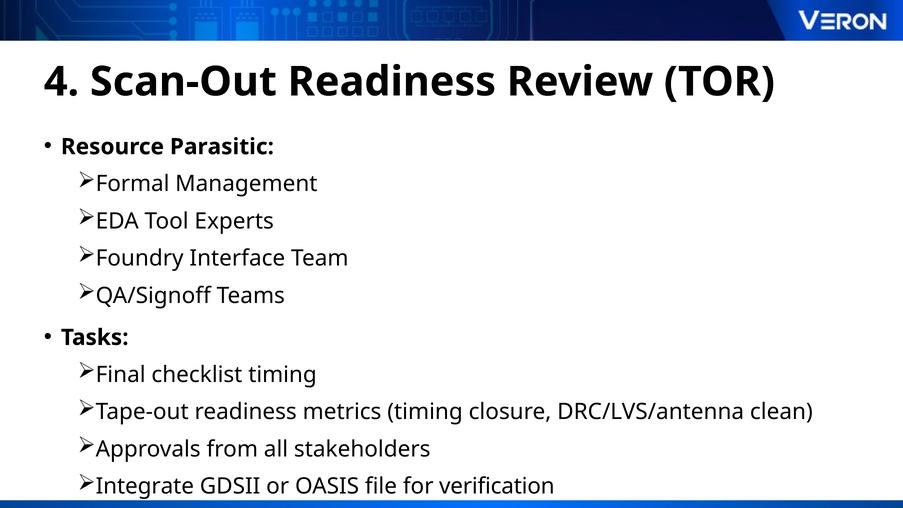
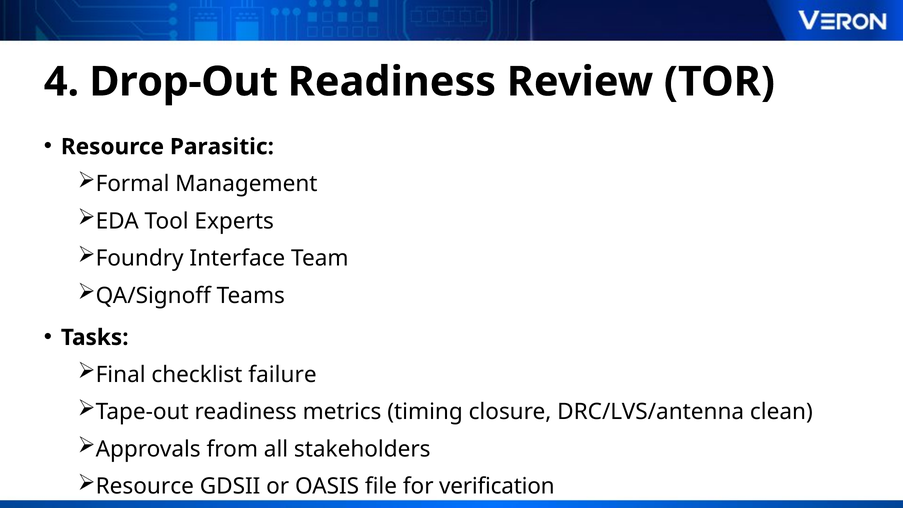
Scan-Out: Scan-Out -> Drop-Out
checklist timing: timing -> failure
Integrate at (145, 486): Integrate -> Resource
